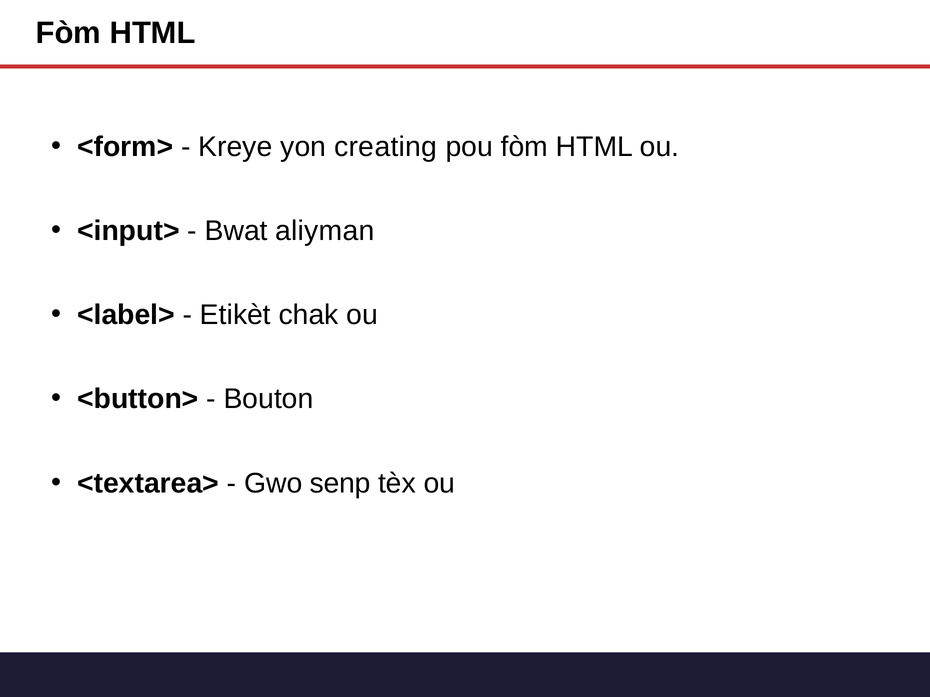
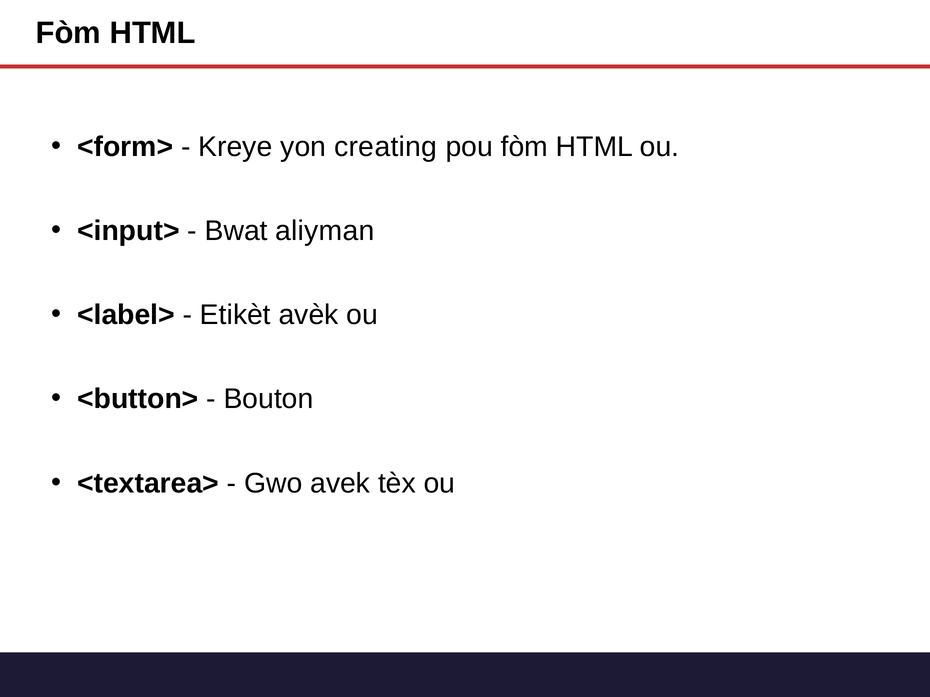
chak: chak -> avèk
senp: senp -> avek
